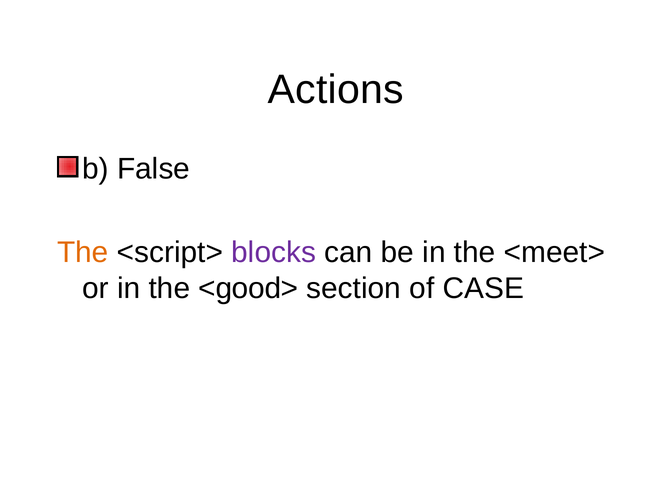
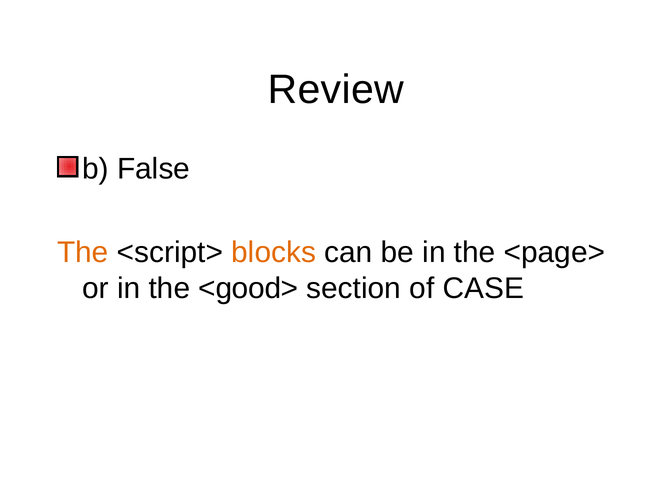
Actions: Actions -> Review
blocks colour: purple -> orange
<meet>: <meet> -> <page>
